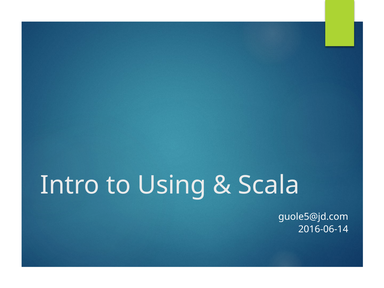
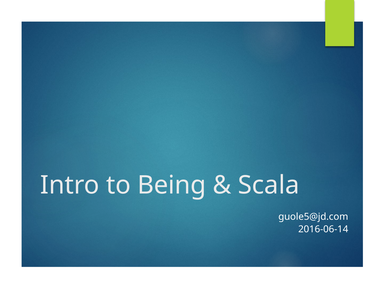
Using: Using -> Being
